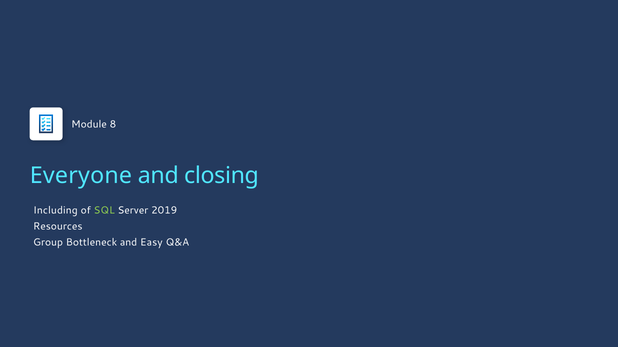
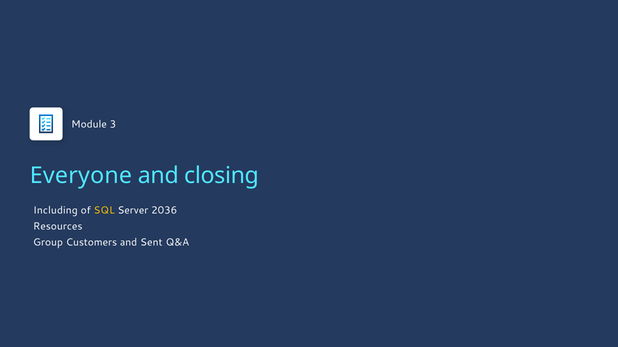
8: 8 -> 3
SQL colour: light green -> yellow
2019: 2019 -> 2036
Bottleneck: Bottleneck -> Customers
Easy: Easy -> Sent
